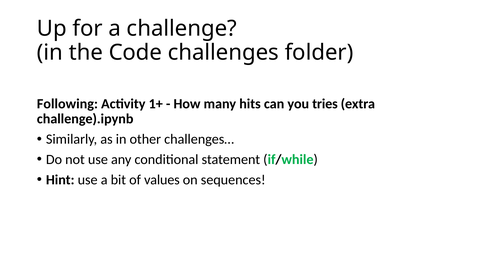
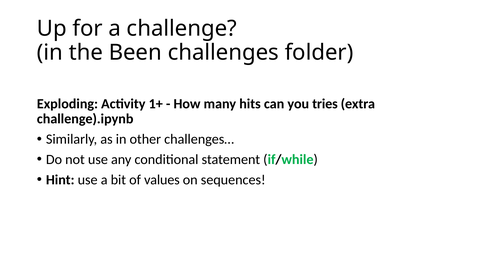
Code: Code -> Been
Following: Following -> Exploding
